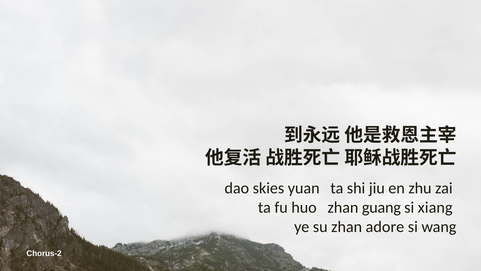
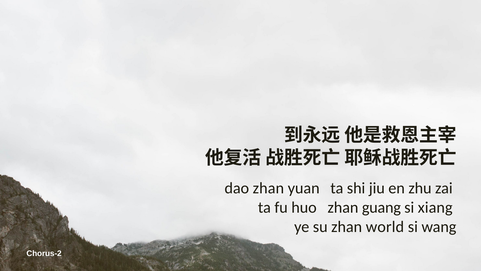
dao skies: skies -> zhan
adore: adore -> world
